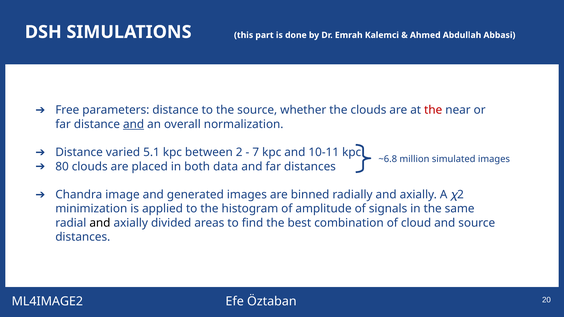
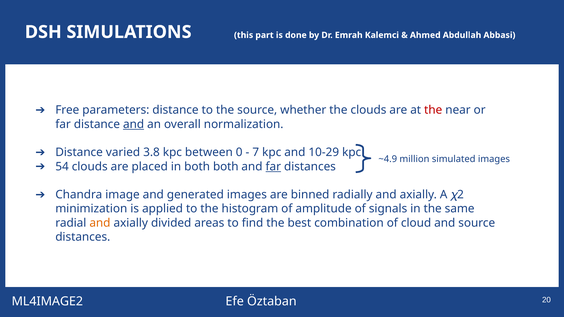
5.1: 5.1 -> 3.8
between 2: 2 -> 0
10-11: 10-11 -> 10-29
~6.8: ~6.8 -> ~4.9
80: 80 -> 54
both data: data -> both
far at (273, 167) underline: none -> present
and at (100, 223) colour: black -> orange
